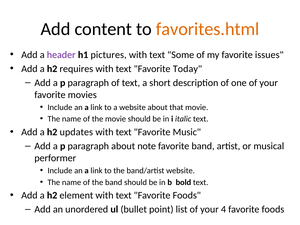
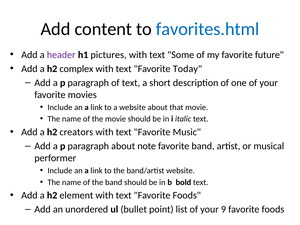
favorites.html colour: orange -> blue
issues: issues -> future
requires: requires -> complex
updates: updates -> creators
4: 4 -> 9
